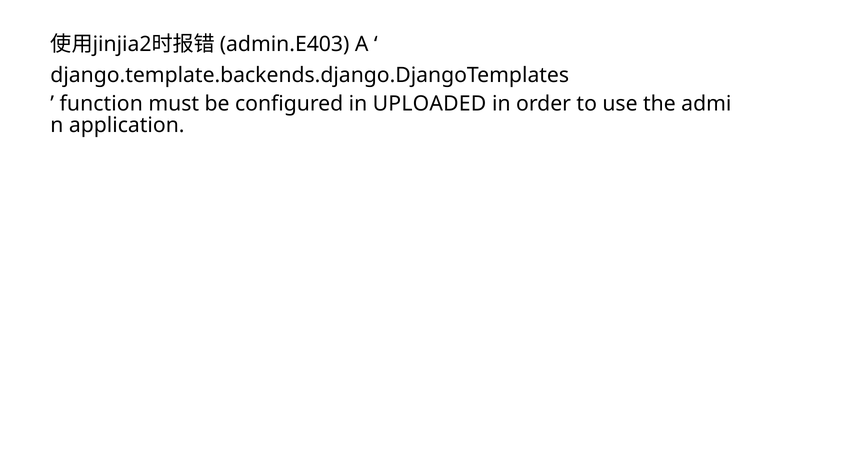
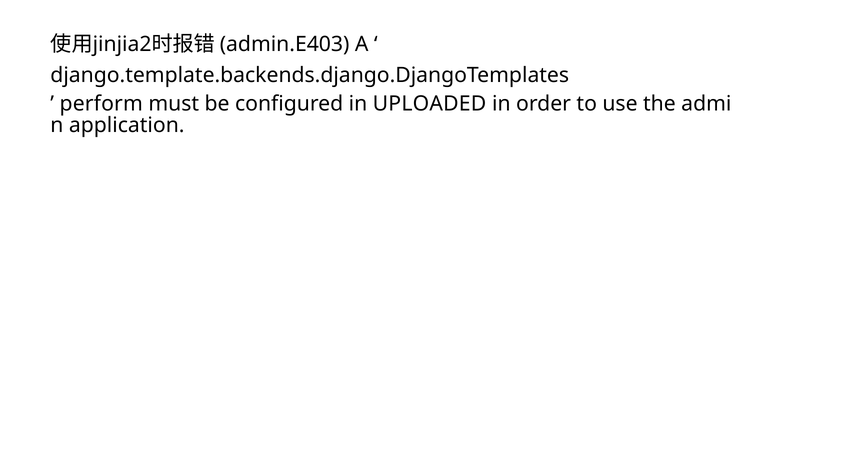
function: function -> perform
